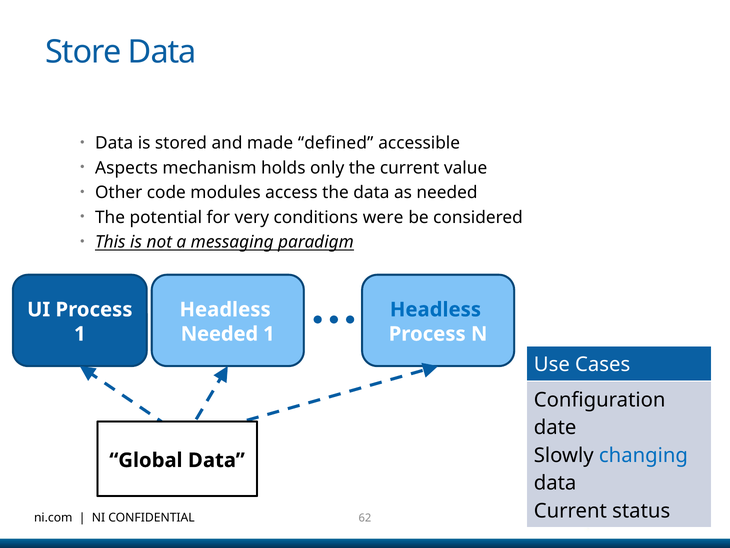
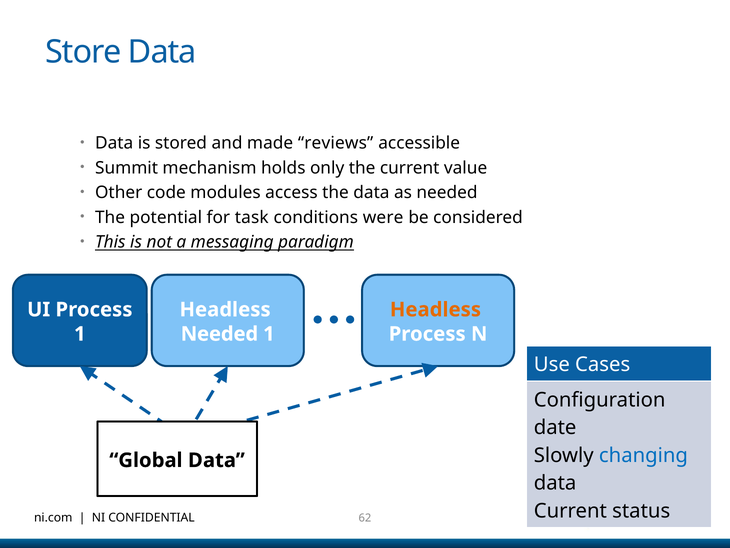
defined: defined -> reviews
Aspects: Aspects -> Summit
very: very -> task
Headless at (435, 309) colour: blue -> orange
